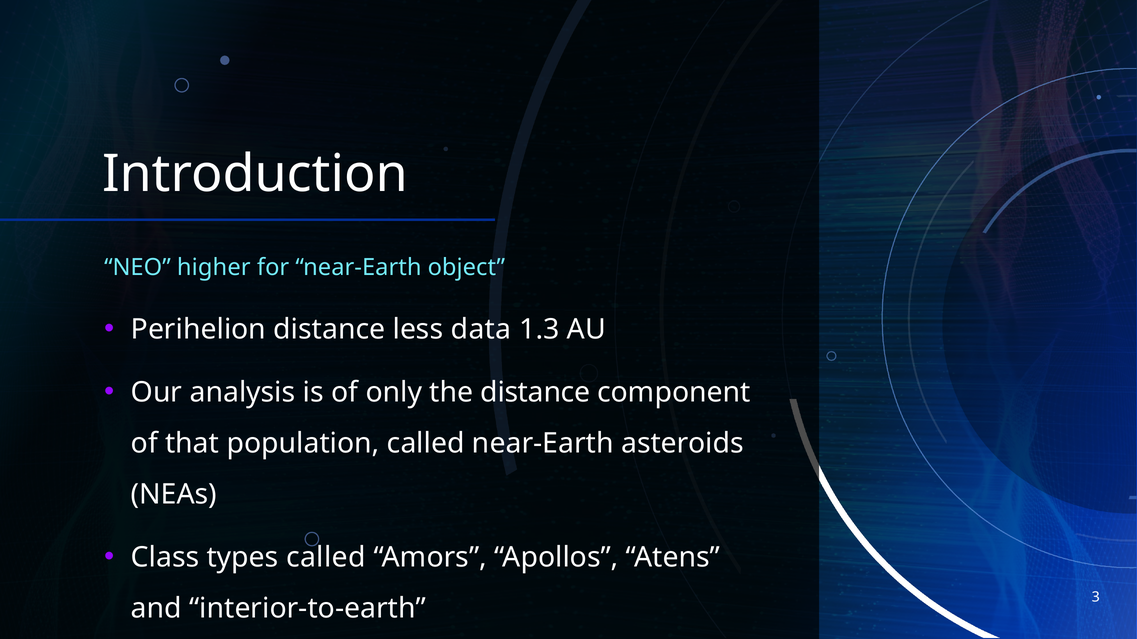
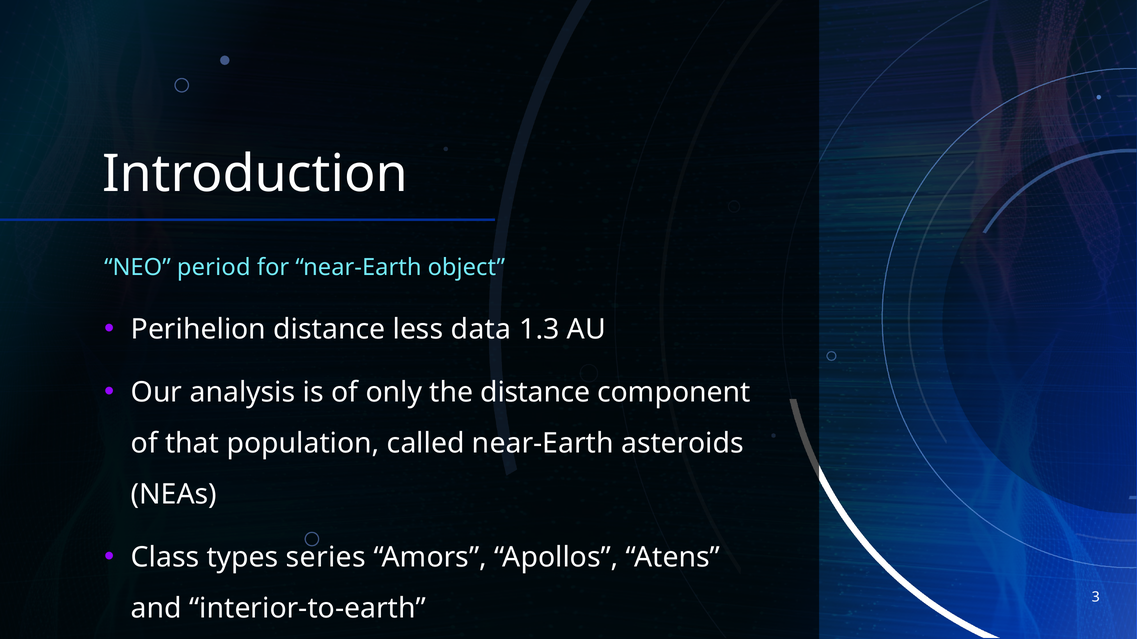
higher: higher -> period
types called: called -> series
